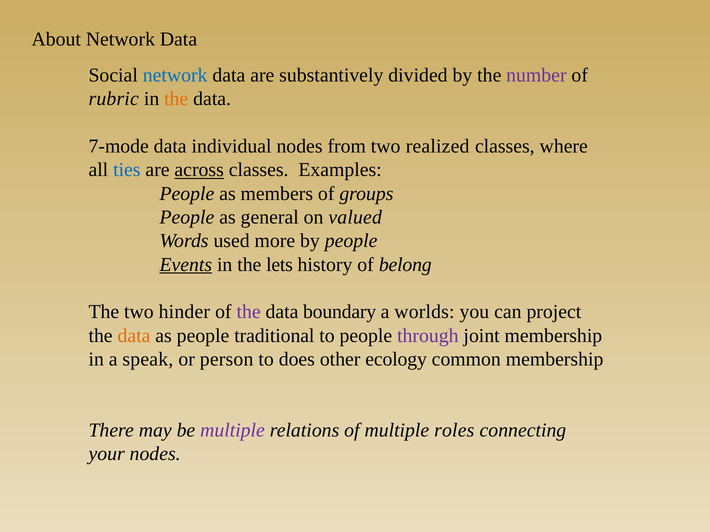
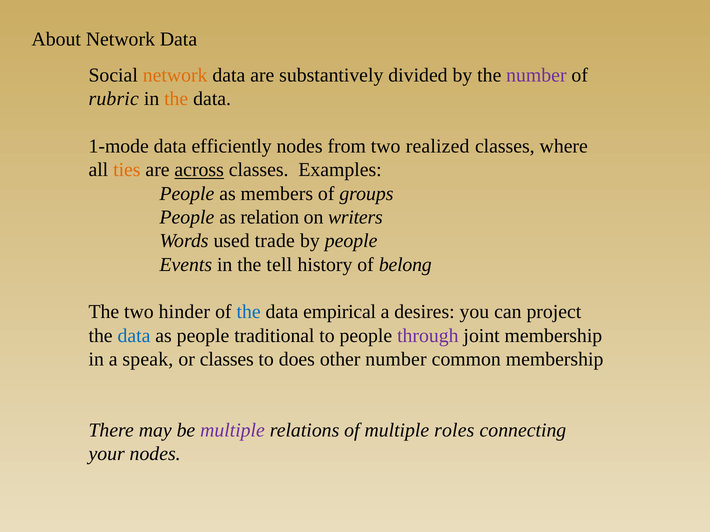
network at (175, 75) colour: blue -> orange
7-mode: 7-mode -> 1-mode
individual: individual -> efficiently
ties colour: blue -> orange
general: general -> relation
valued: valued -> writers
more: more -> trade
Events underline: present -> none
lets: lets -> tell
the at (249, 312) colour: purple -> blue
boundary: boundary -> empirical
worlds: worlds -> desires
data at (134, 336) colour: orange -> blue
or person: person -> classes
other ecology: ecology -> number
